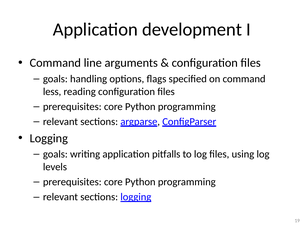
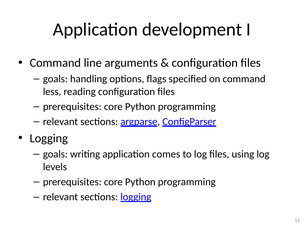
pitfalls: pitfalls -> comes
